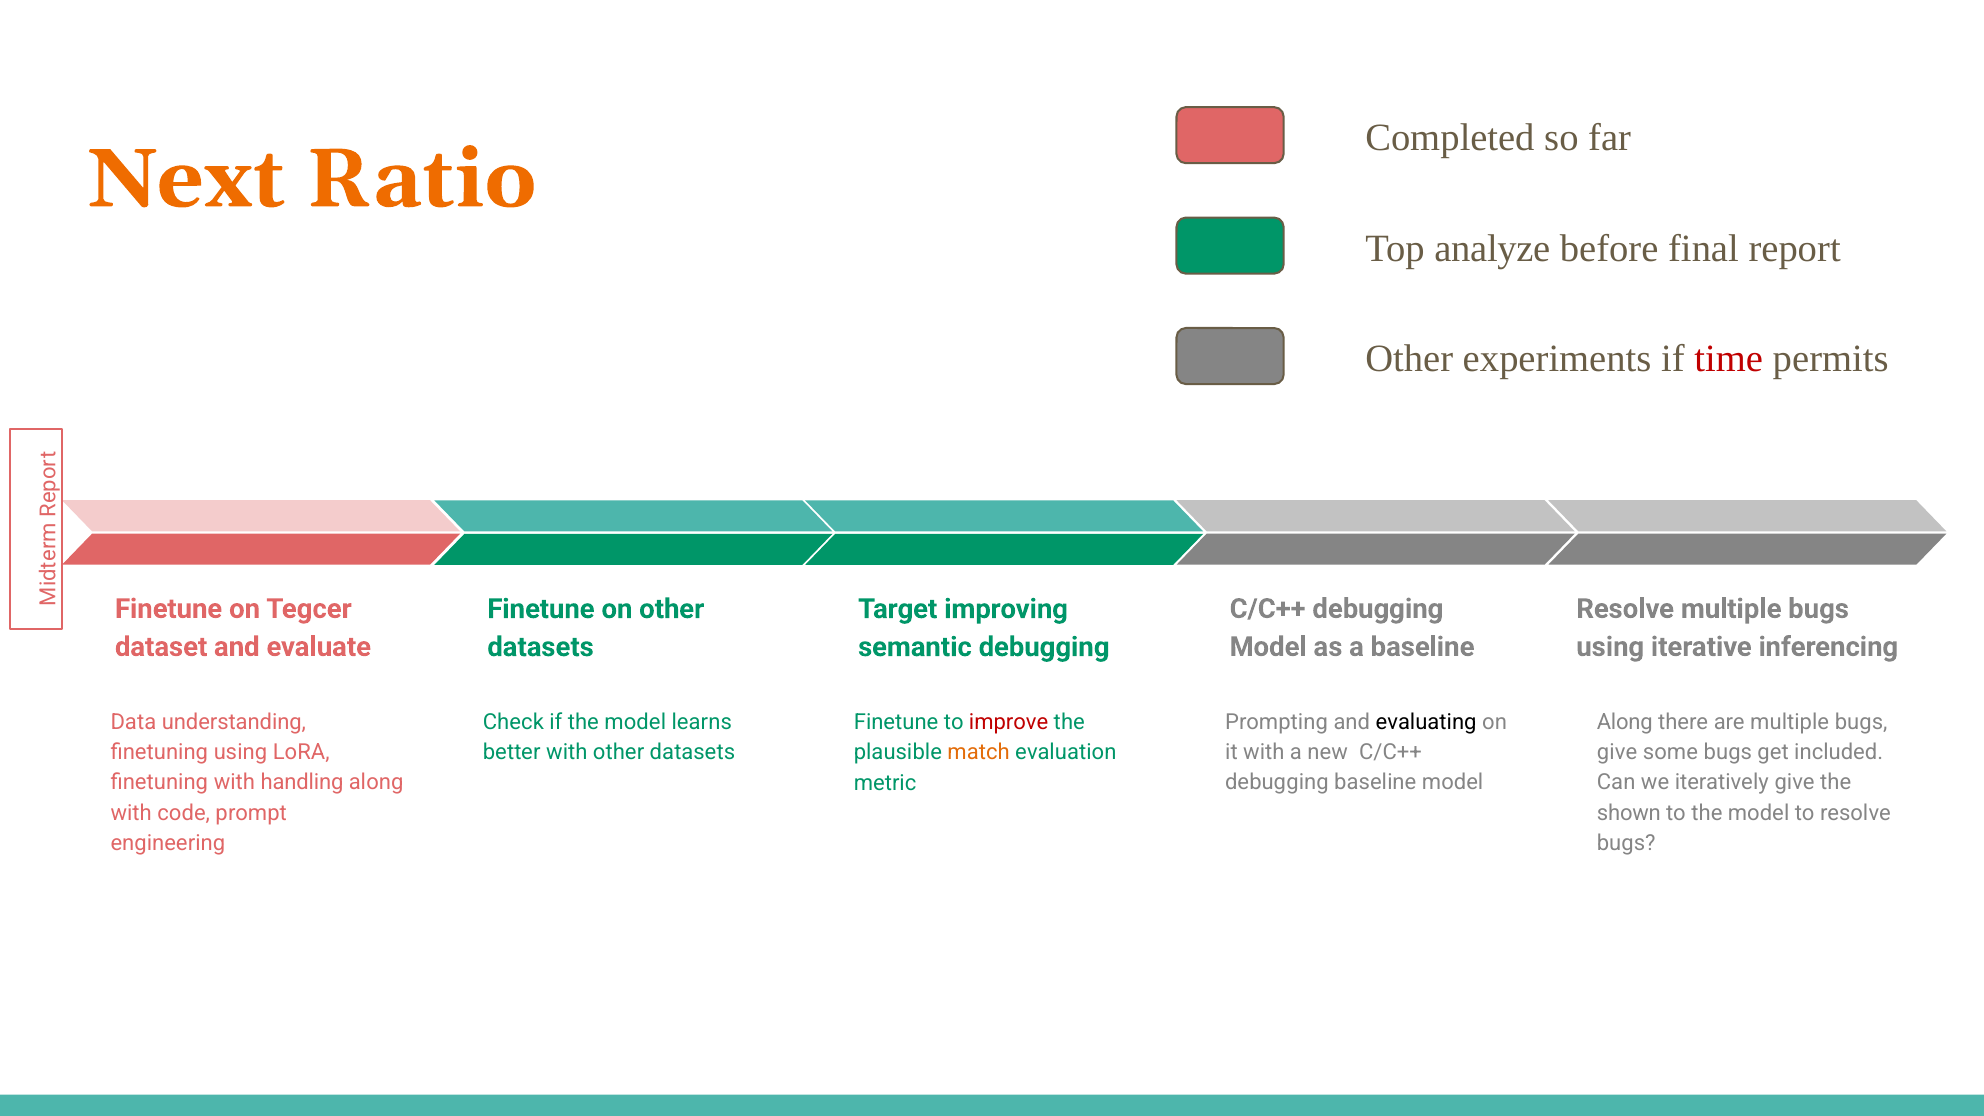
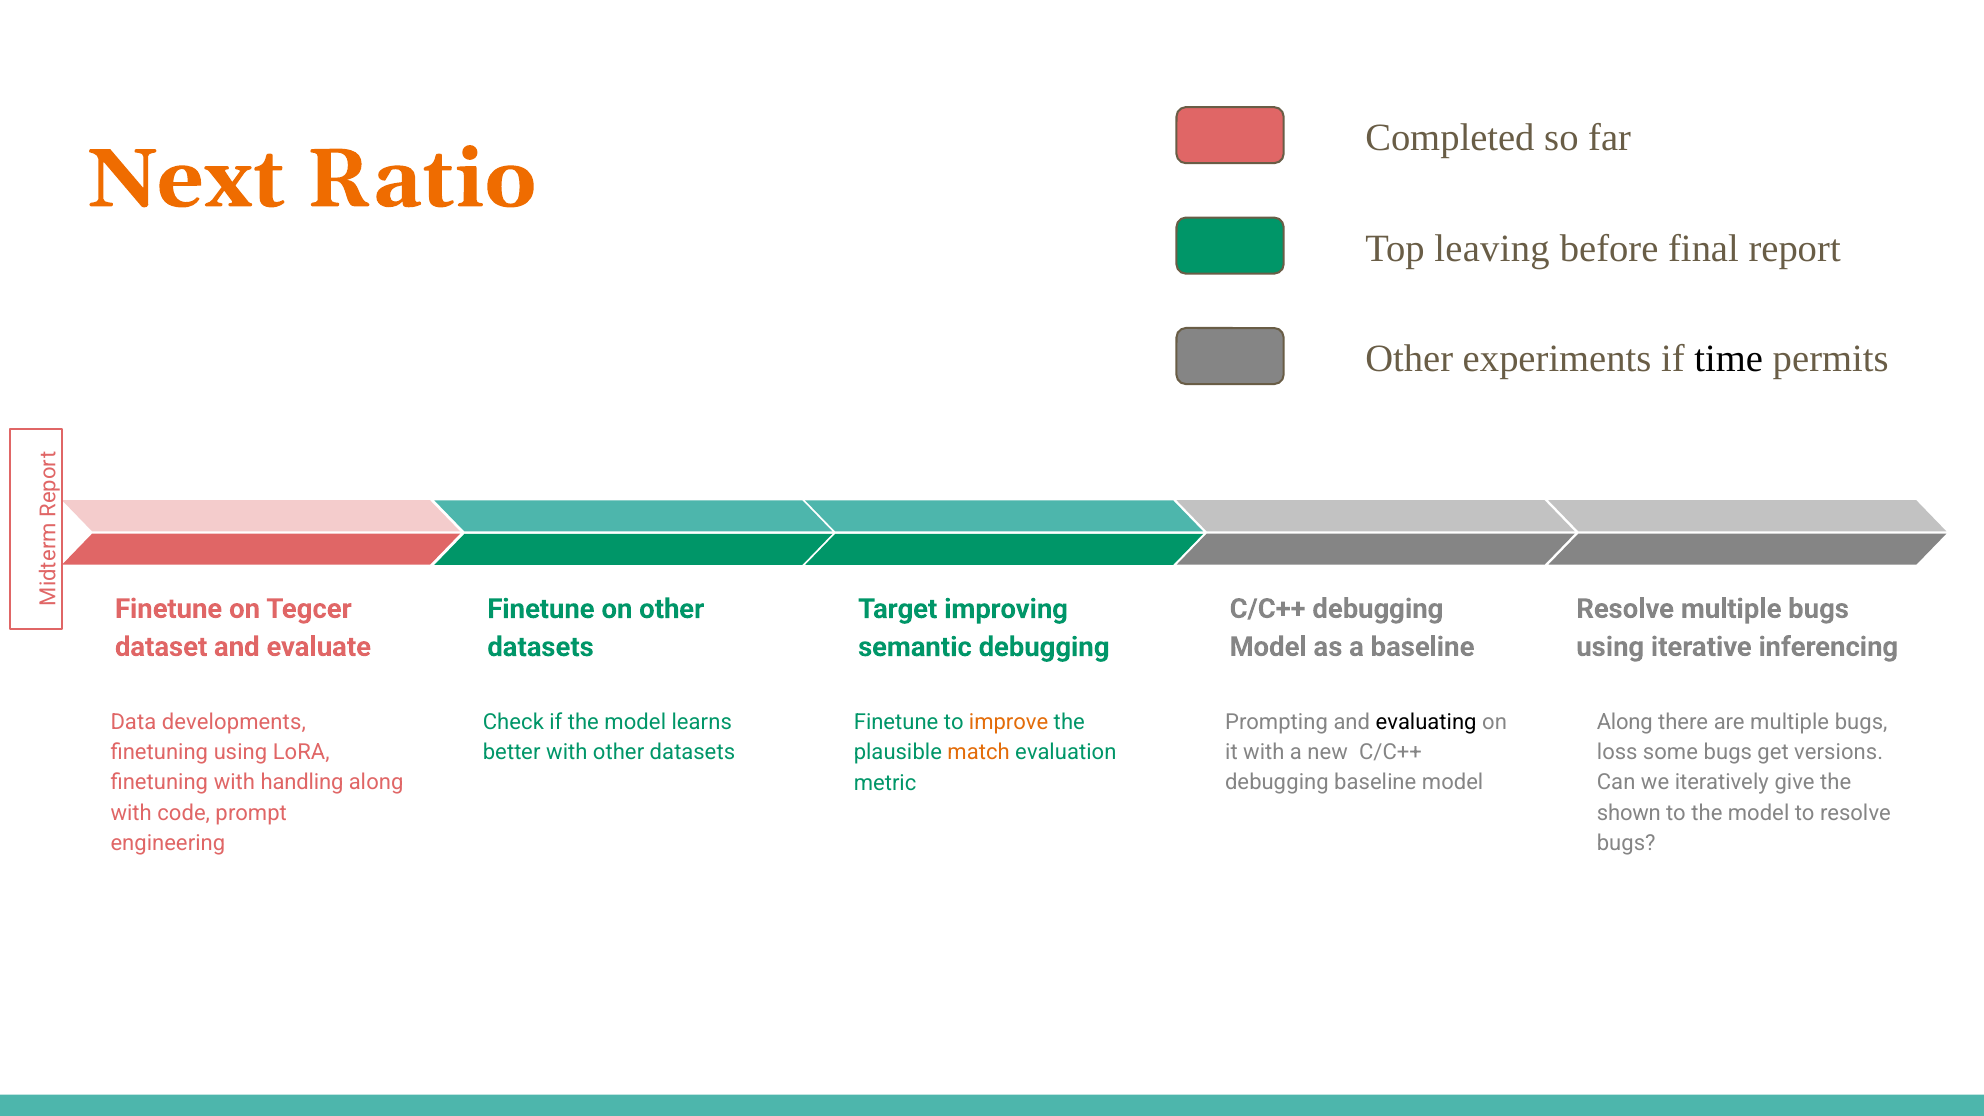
analyze: analyze -> leaving
time colour: red -> black
understanding: understanding -> developments
improve colour: red -> orange
give at (1617, 752): give -> loss
included: included -> versions
